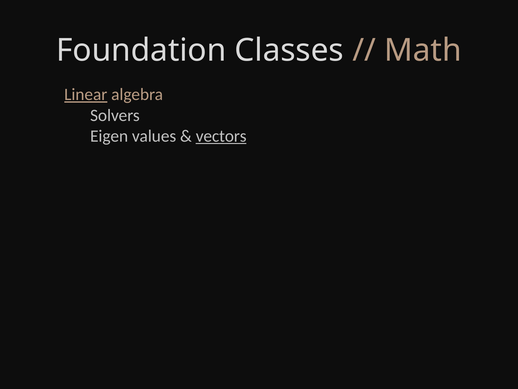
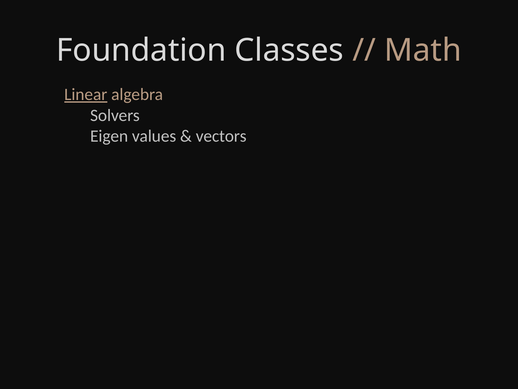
vectors underline: present -> none
